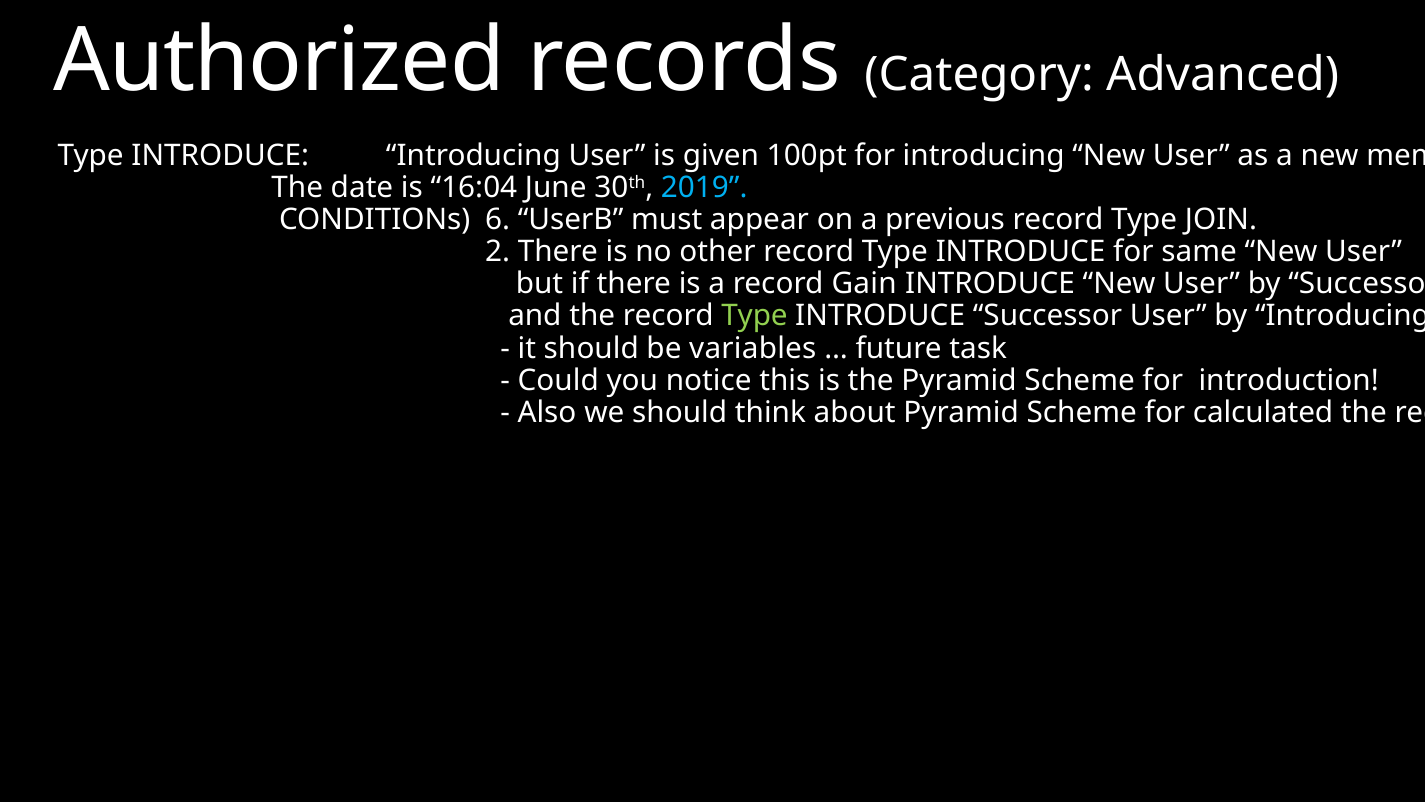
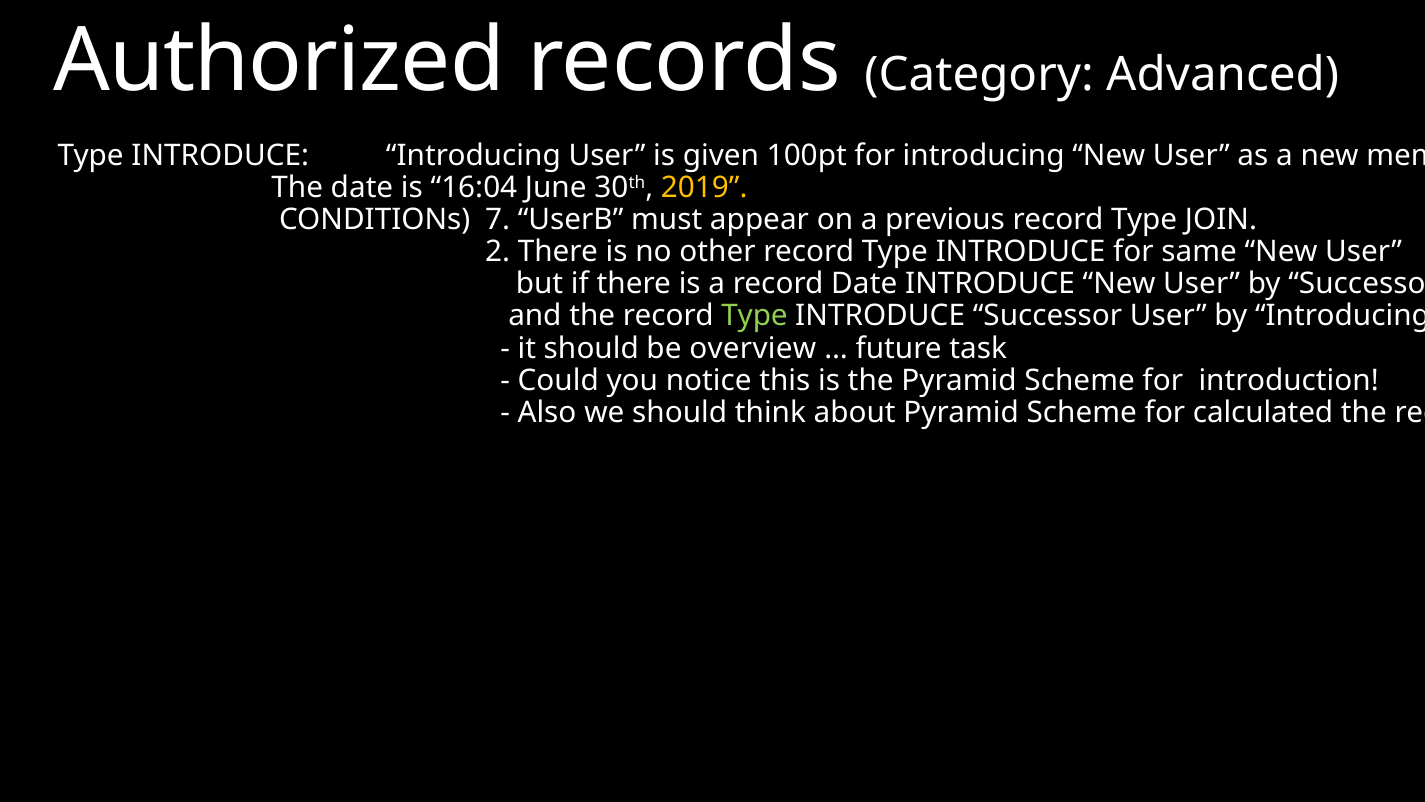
2019 colour: light blue -> yellow
6: 6 -> 7
record Gain: Gain -> Date
variables: variables -> overview
